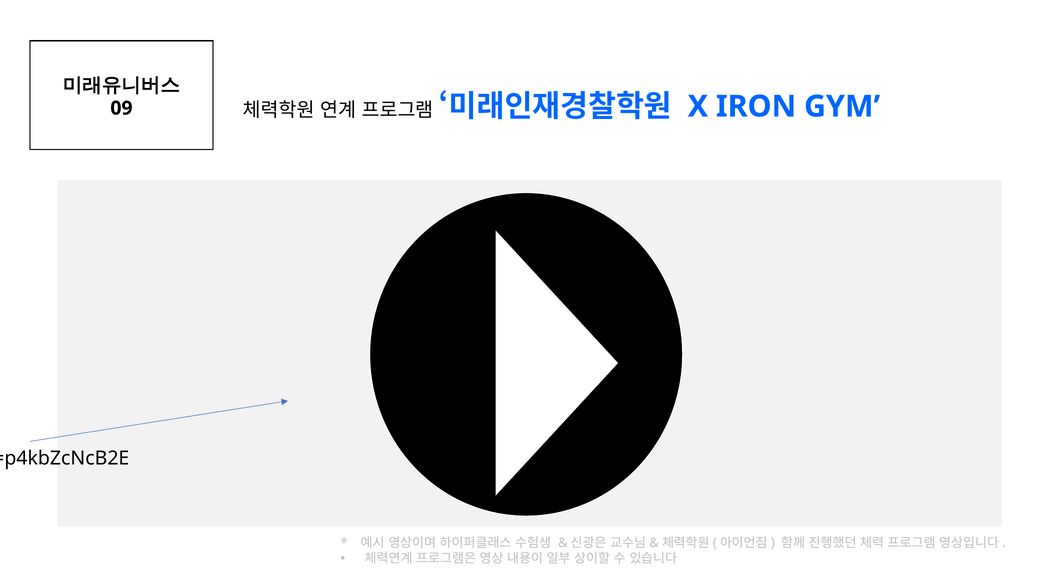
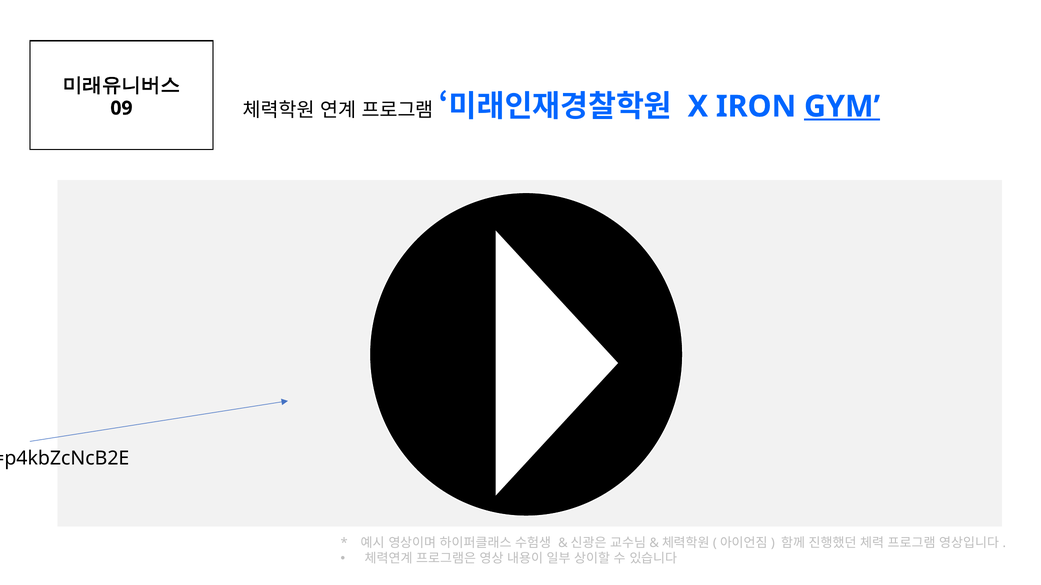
GYM underline: none -> present
